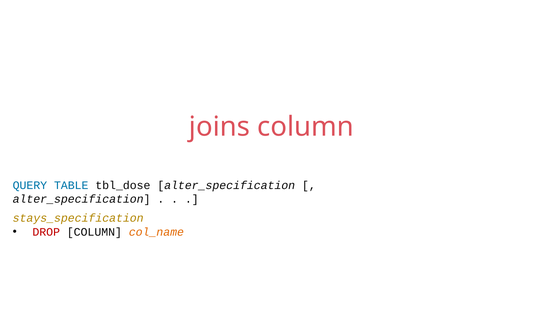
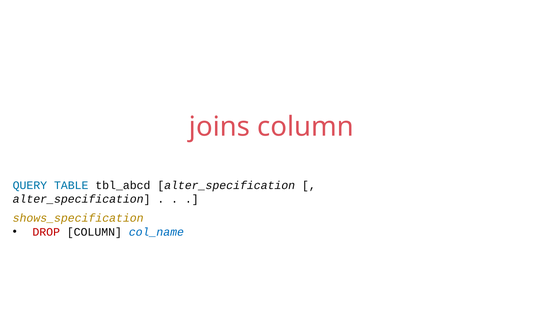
tbl_dose: tbl_dose -> tbl_abcd
stays_specification: stays_specification -> shows_specification
col_name colour: orange -> blue
